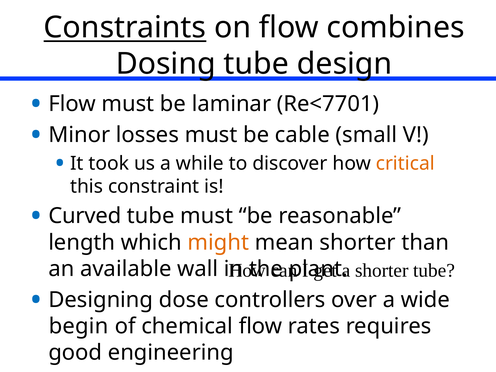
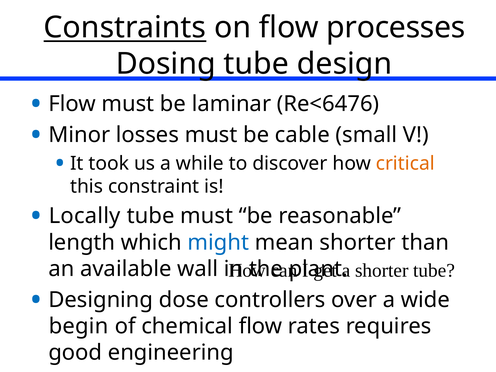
combines: combines -> processes
Re<7701: Re<7701 -> Re<6476
Curved: Curved -> Locally
might colour: orange -> blue
